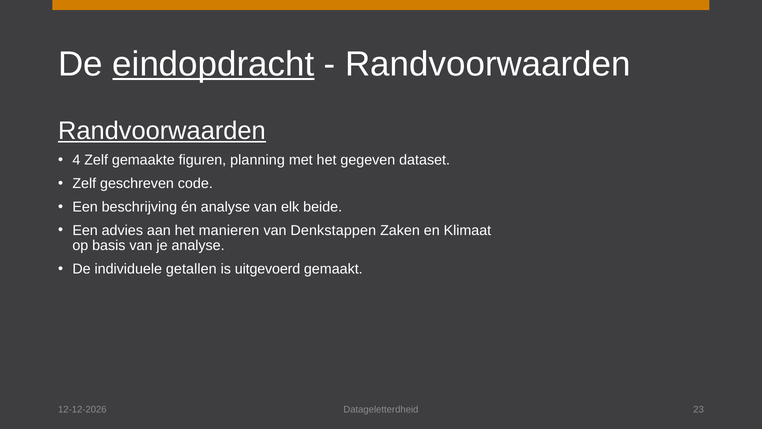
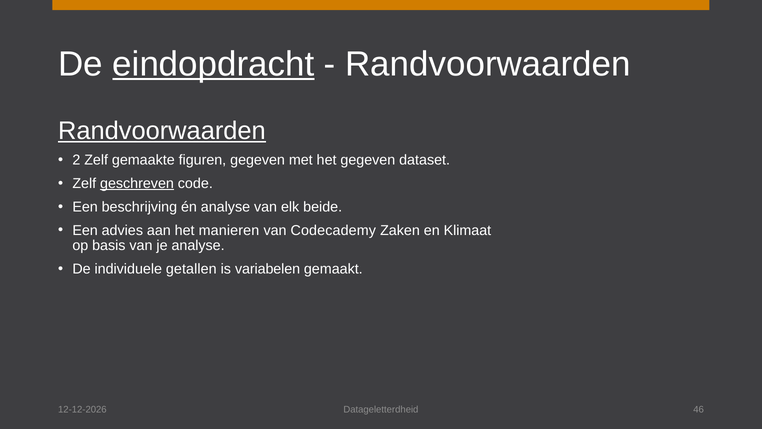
4: 4 -> 2
figuren planning: planning -> gegeven
geschreven underline: none -> present
Denkstappen: Denkstappen -> Codecademy
uitgevoerd: uitgevoerd -> variabelen
23: 23 -> 46
